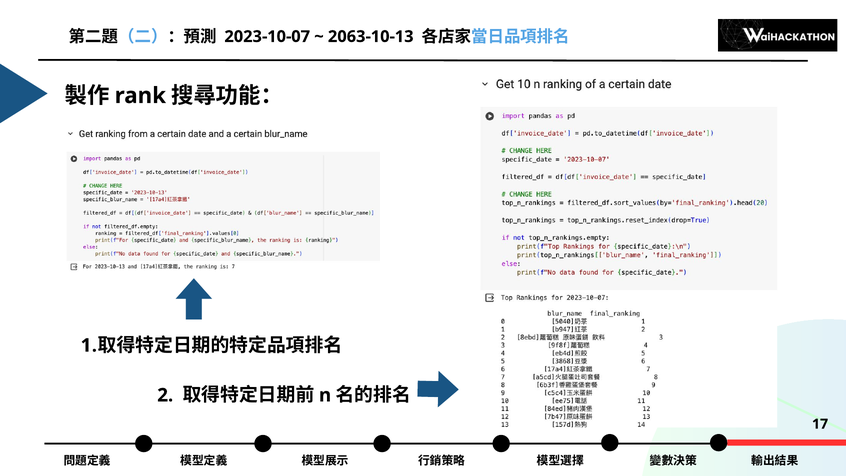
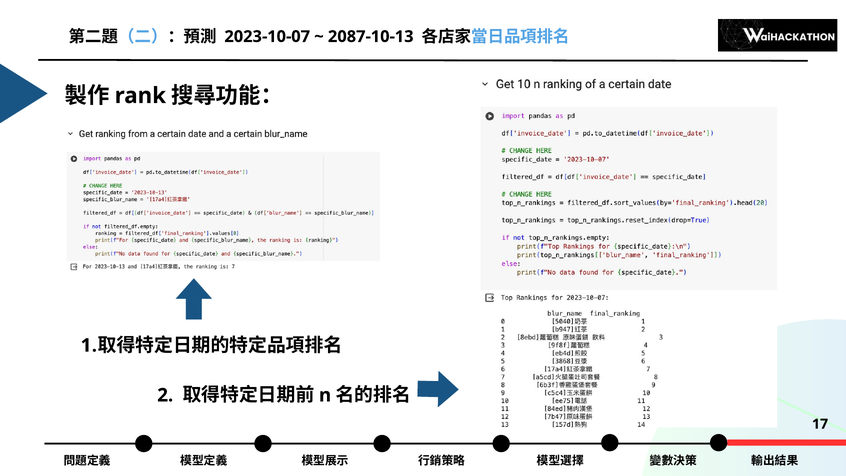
2063-10-13: 2063-10-13 -> 2087-10-13
